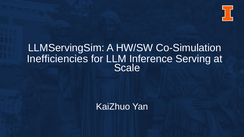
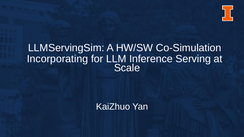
Inefficiencies: Inefficiencies -> Incorporating
